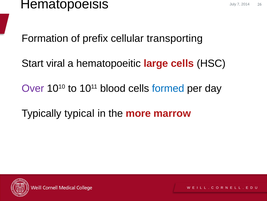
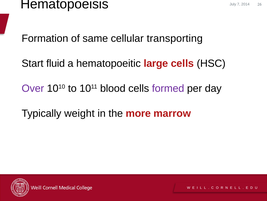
prefix: prefix -> same
viral: viral -> fluid
formed colour: blue -> purple
typical: typical -> weight
